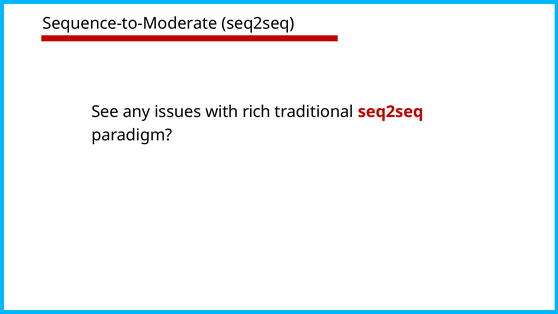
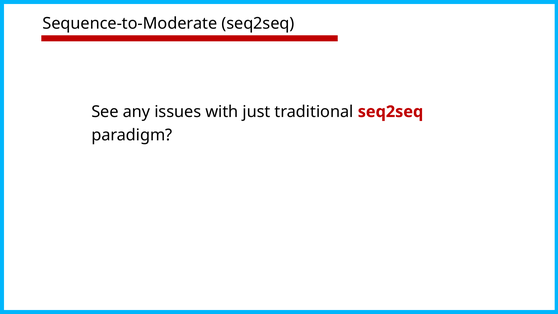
rich: rich -> just
